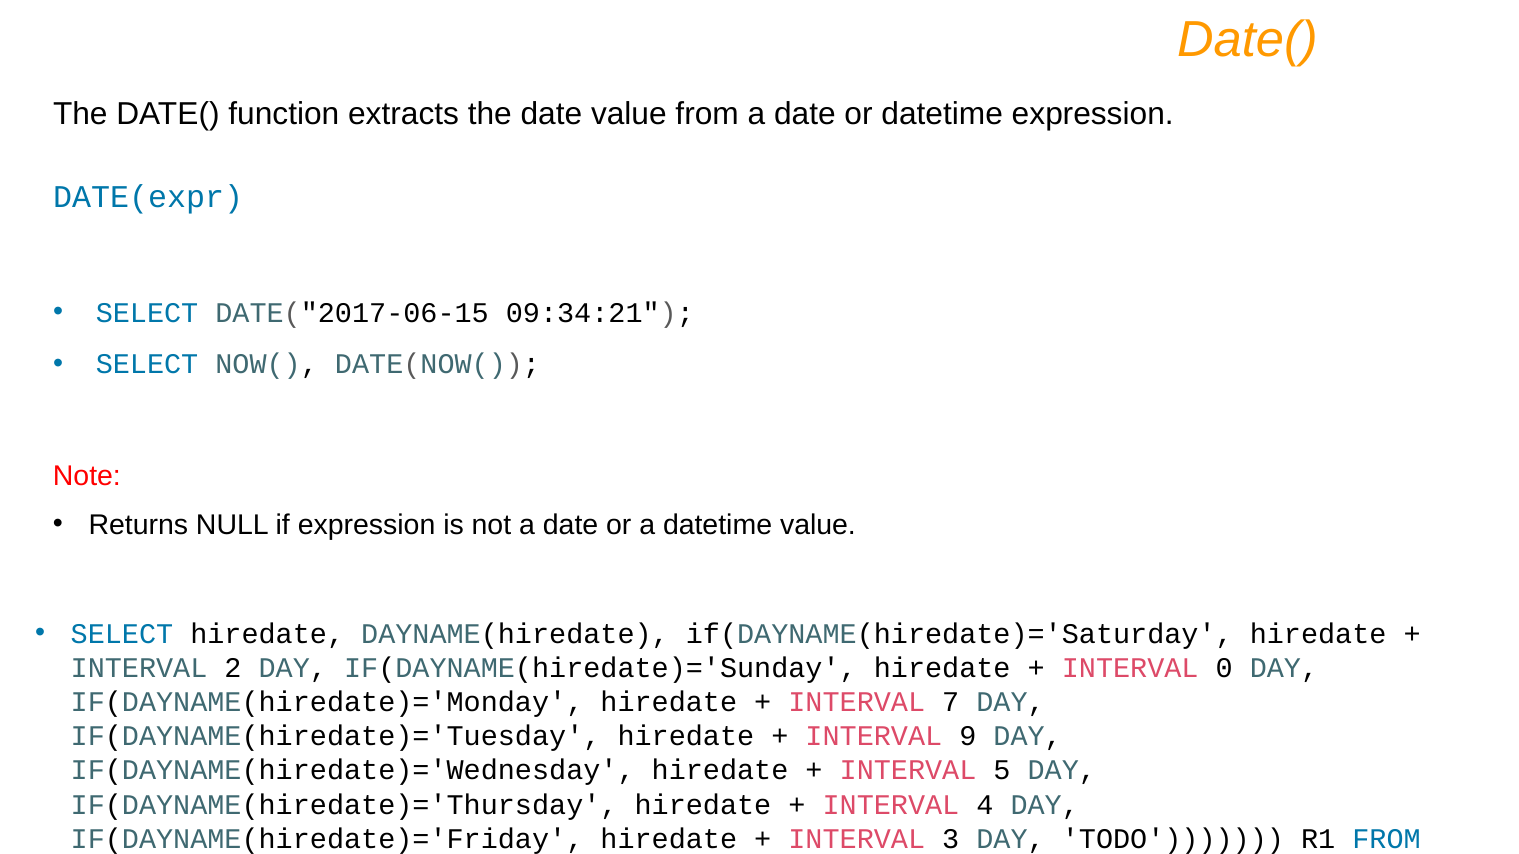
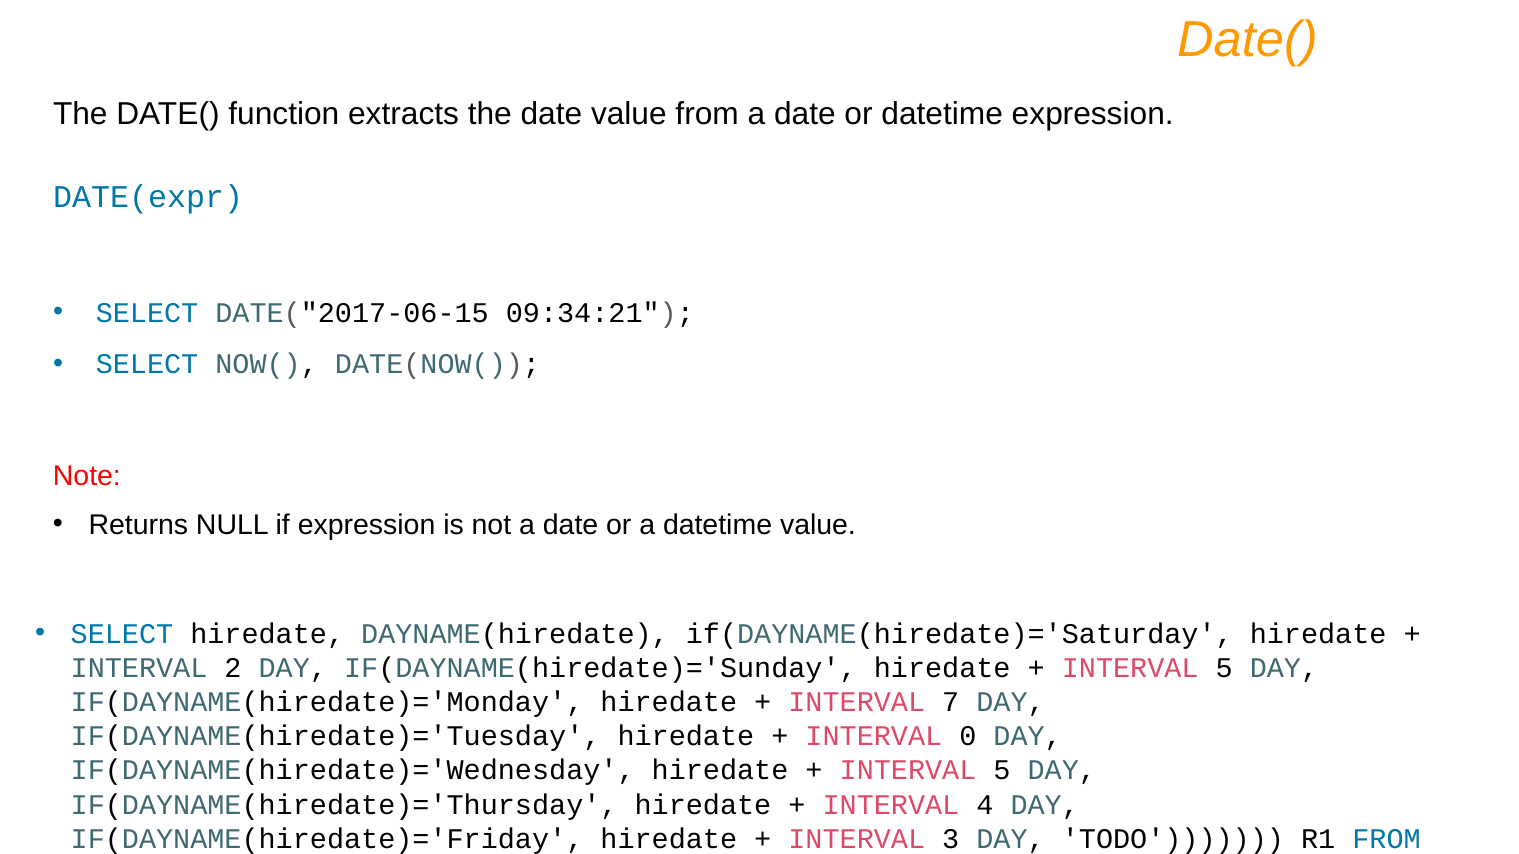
0 at (1224, 668): 0 -> 5
9: 9 -> 0
